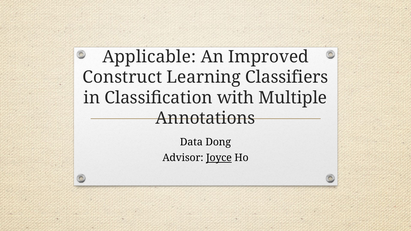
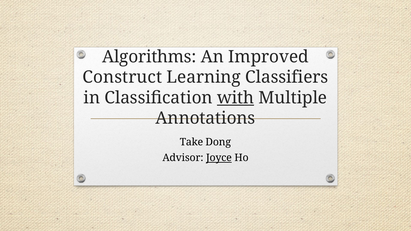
Applicable: Applicable -> Algorithms
with underline: none -> present
Data: Data -> Take
